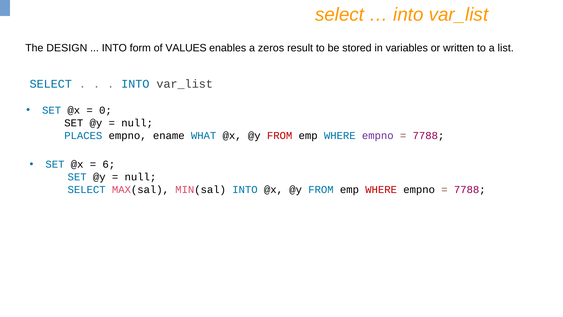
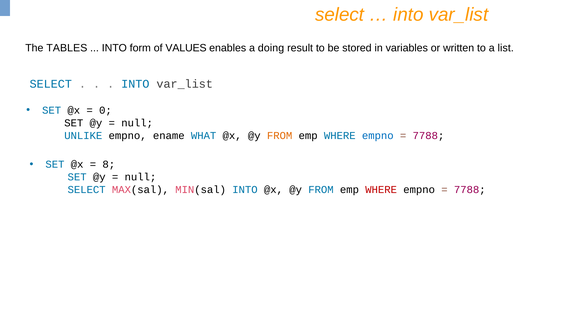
DESIGN: DESIGN -> TABLES
zeros: zeros -> doing
PLACES: PLACES -> UNLIKE
FROM at (280, 136) colour: red -> orange
empno at (378, 136) colour: purple -> blue
6: 6 -> 8
